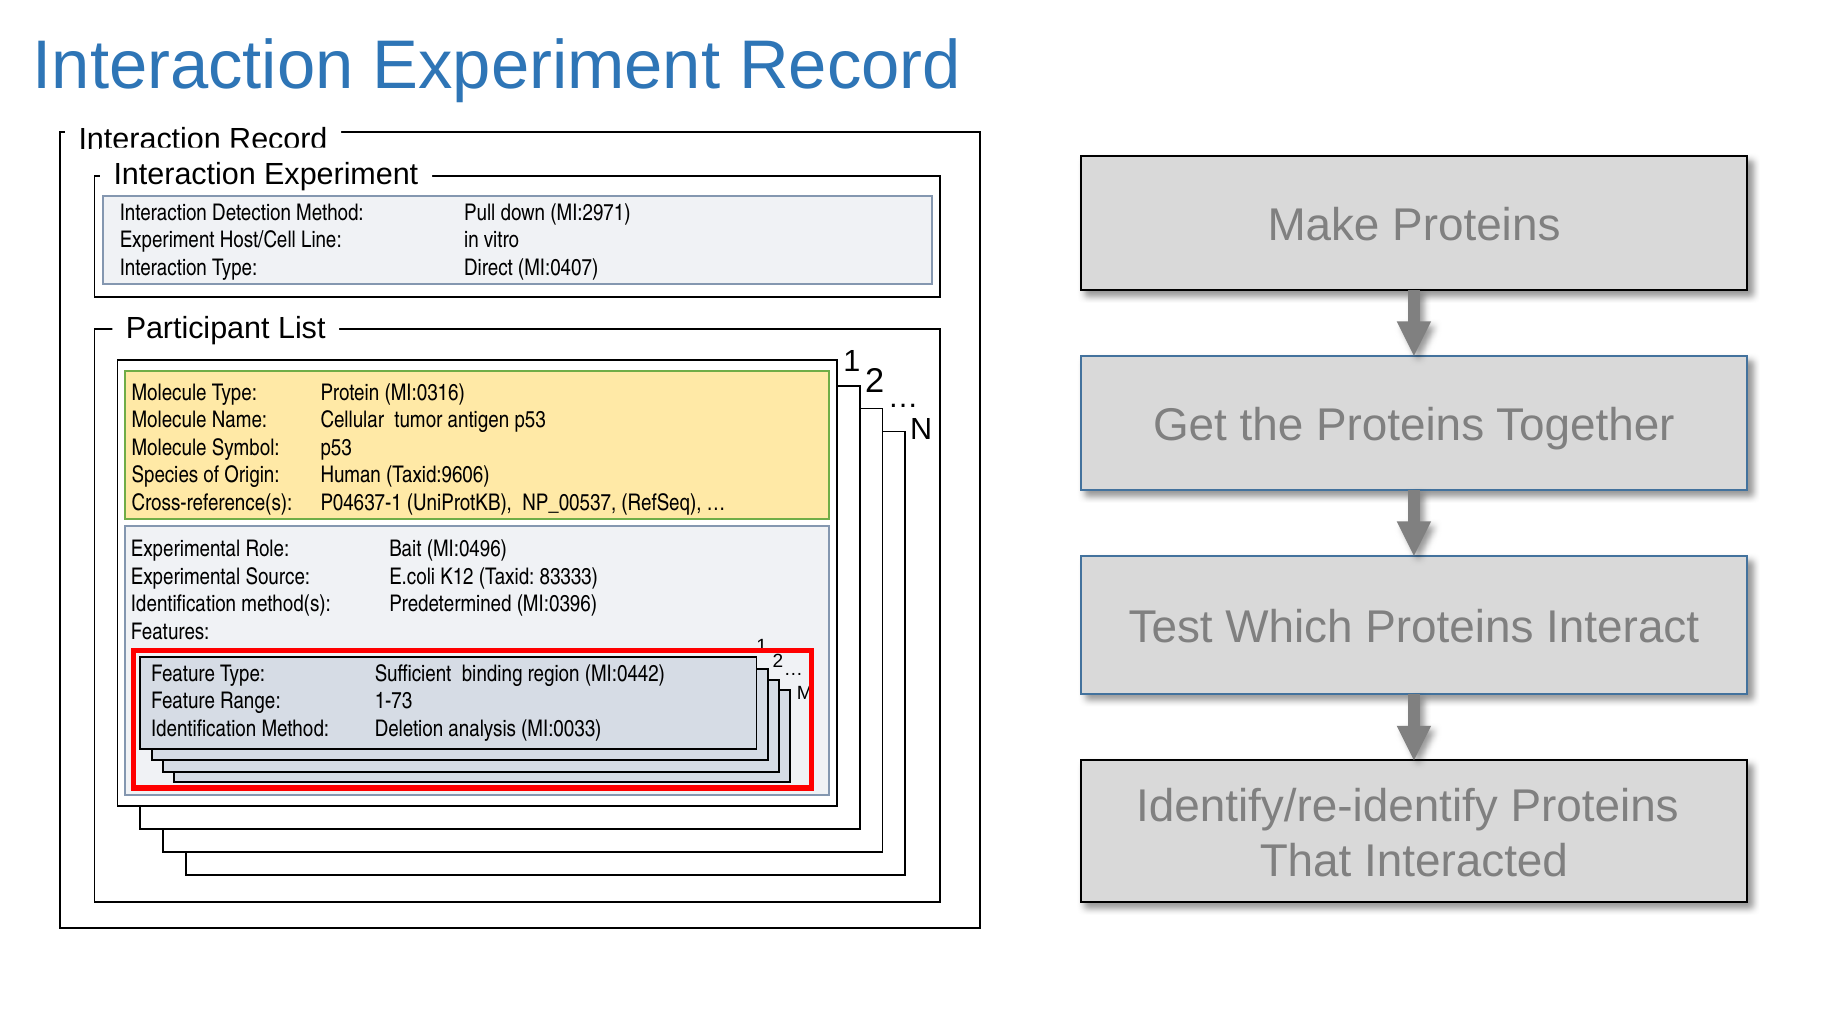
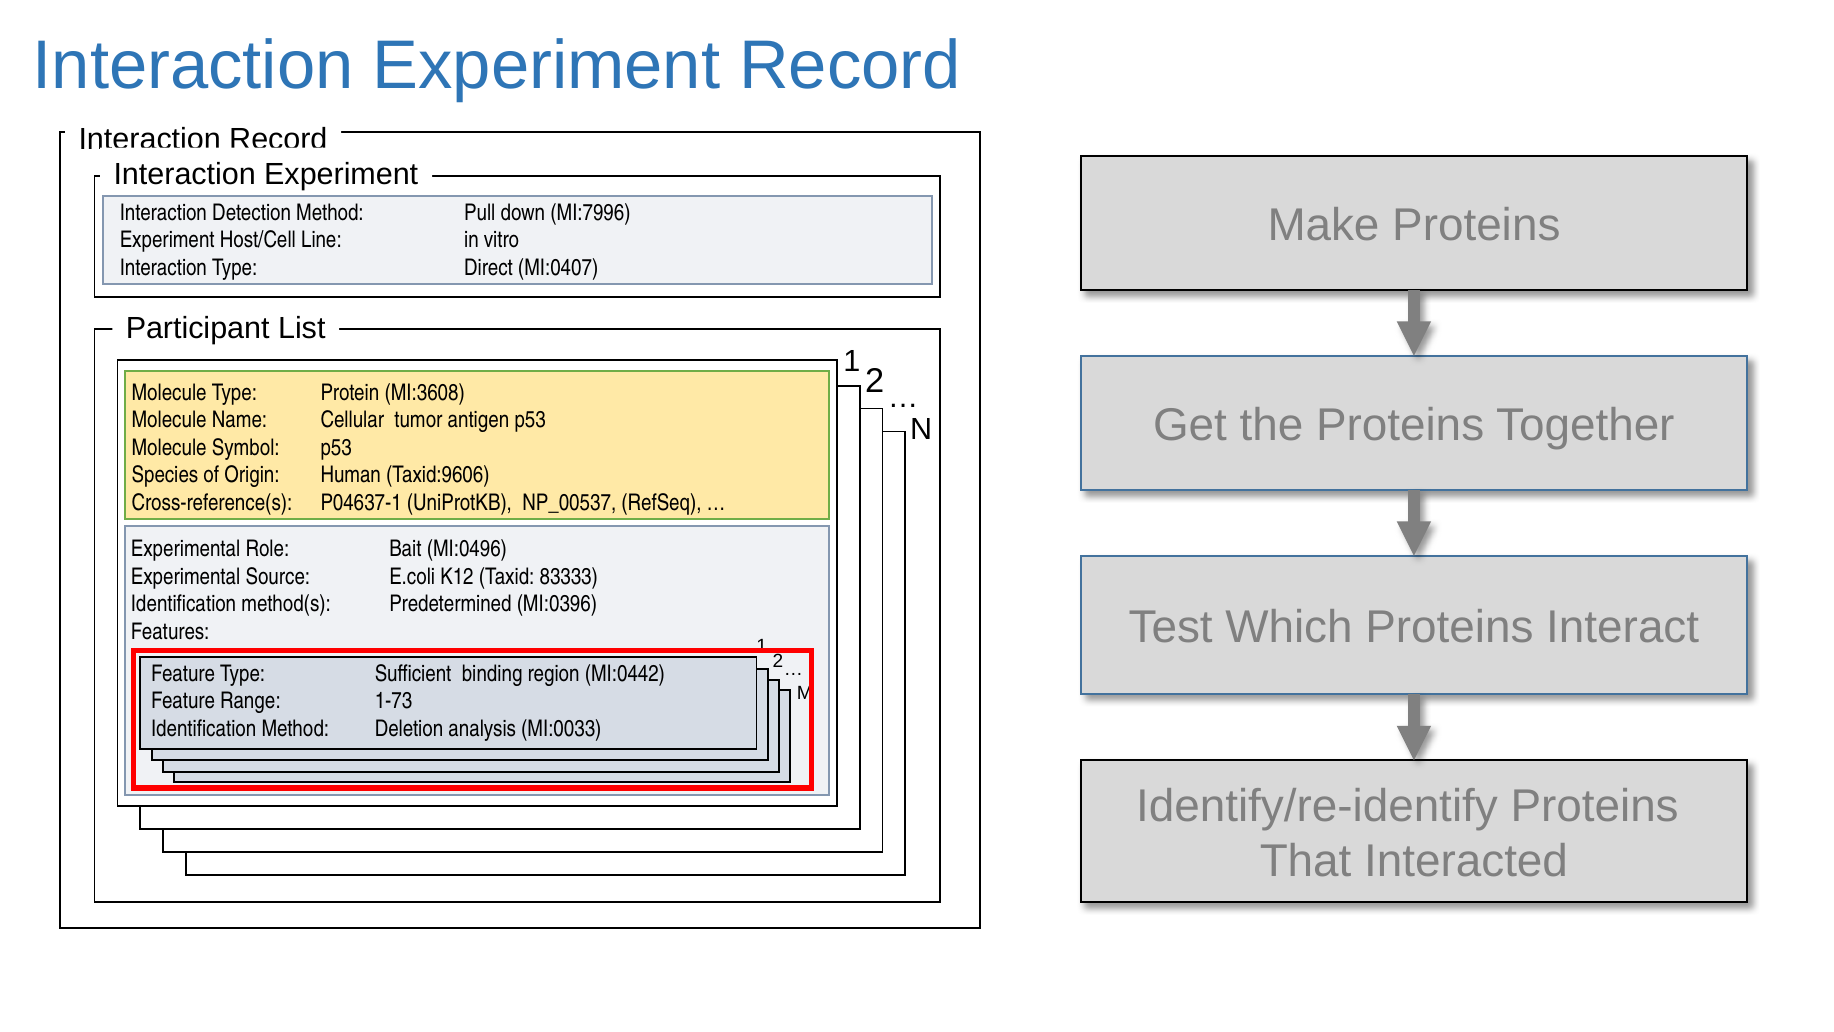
MI:2971: MI:2971 -> MI:7996
MI:0316: MI:0316 -> MI:3608
